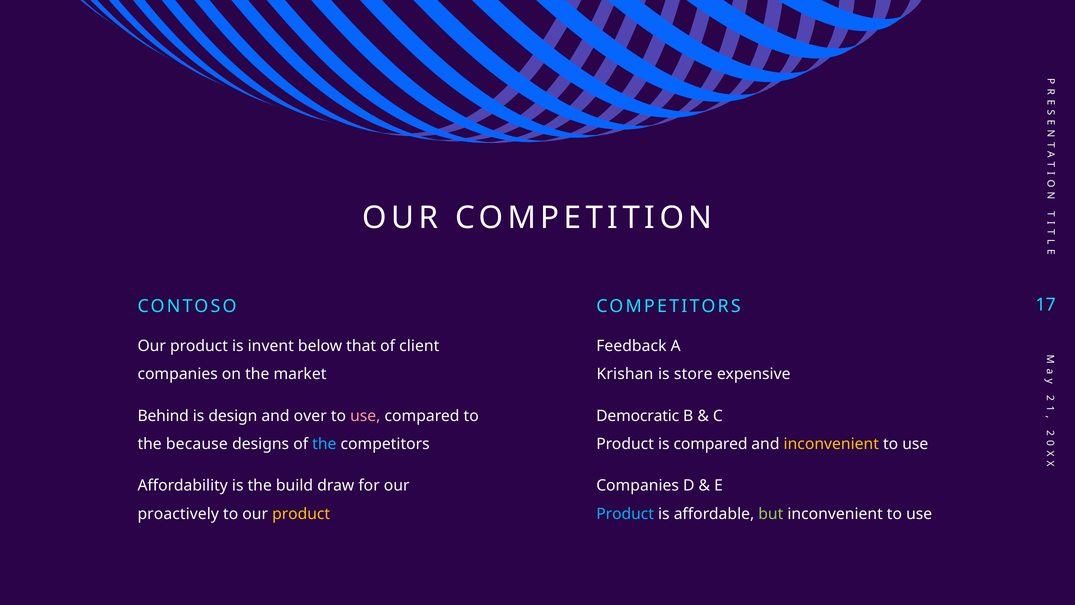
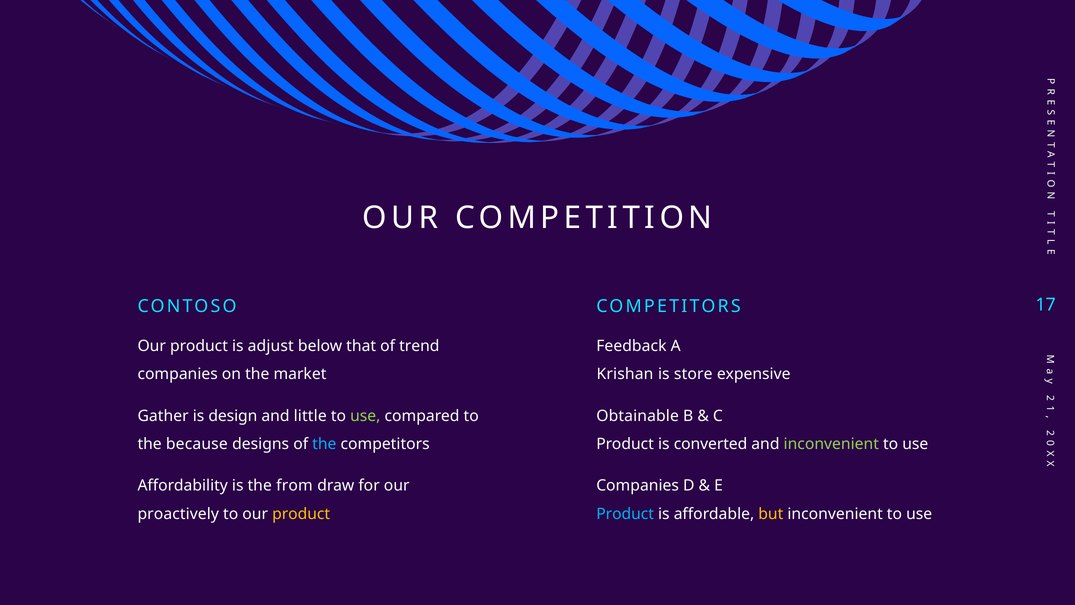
invent: invent -> adjust
client: client -> trend
Behind: Behind -> Gather
over: over -> little
use at (365, 416) colour: pink -> light green
Democratic: Democratic -> Obtainable
is compared: compared -> converted
inconvenient at (831, 444) colour: yellow -> light green
build: build -> from
but colour: light green -> yellow
